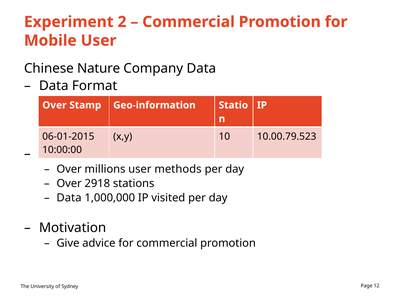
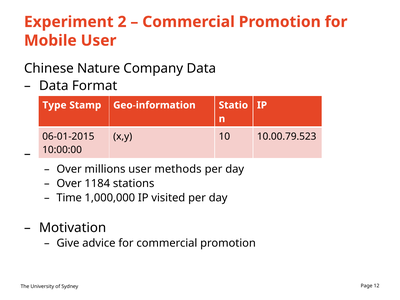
Over at (54, 105): Over -> Type
2918: 2918 -> 1184
Data at (69, 198): Data -> Time
